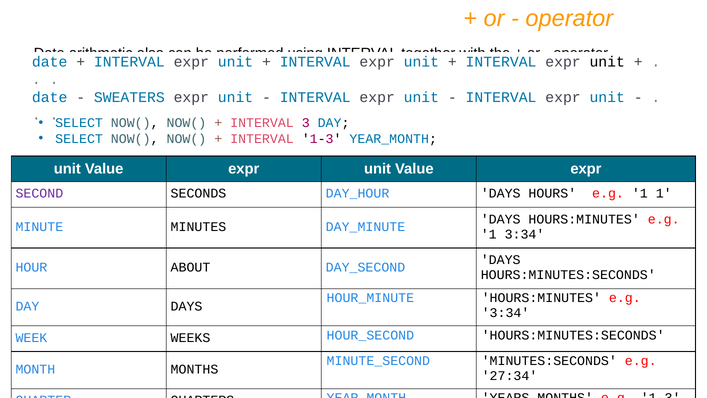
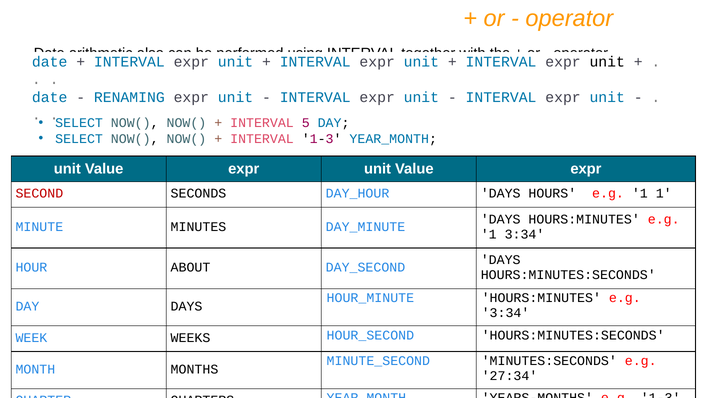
SWEATERS: SWEATERS -> RENAMING
3: 3 -> 5
SECOND colour: purple -> red
